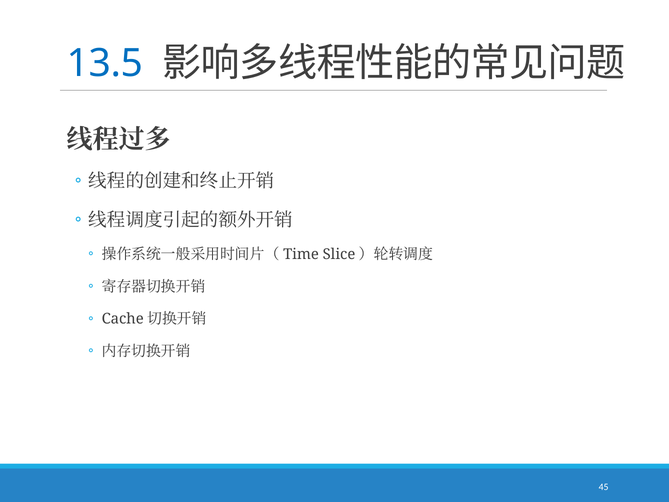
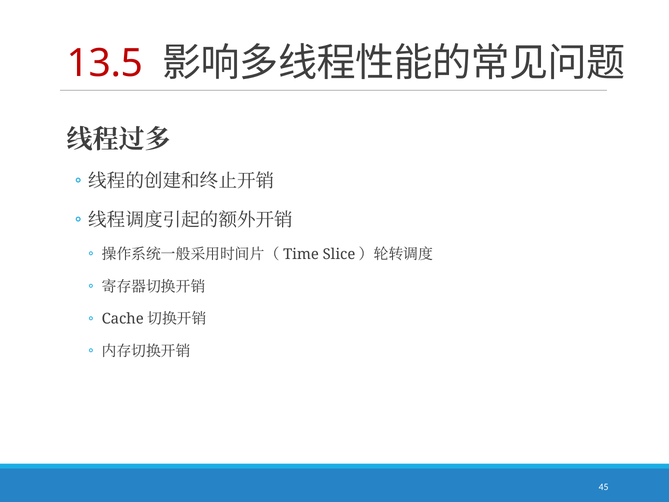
13.5 colour: blue -> red
